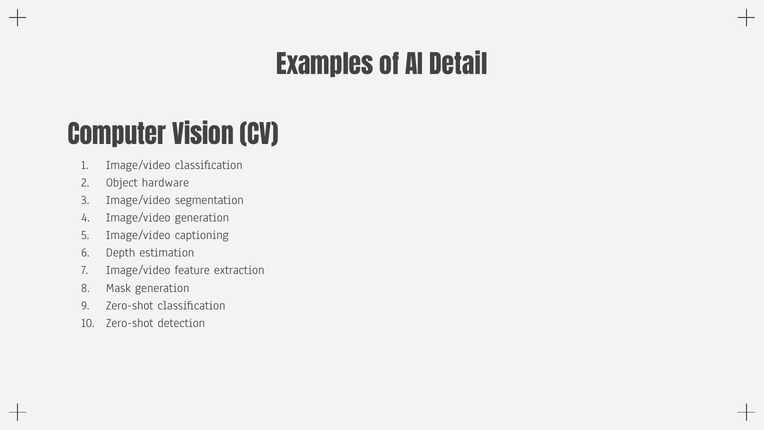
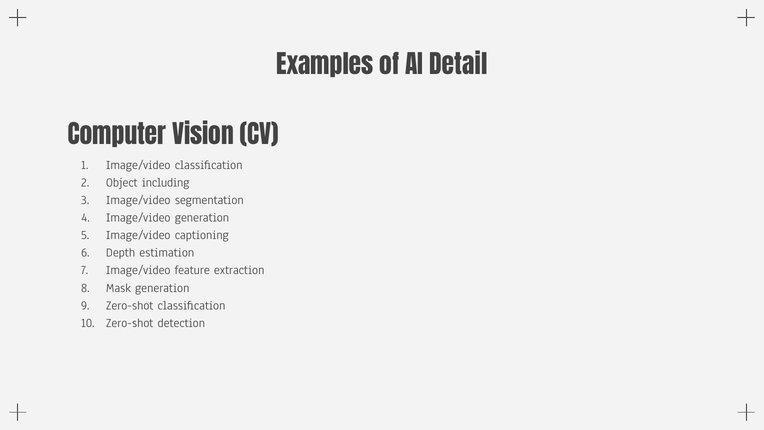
hardware: hardware -> including
